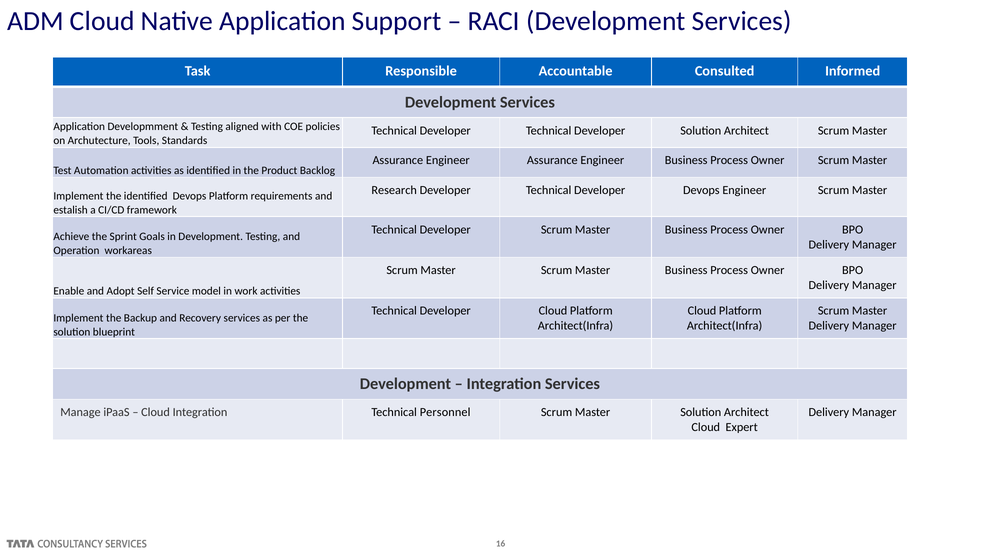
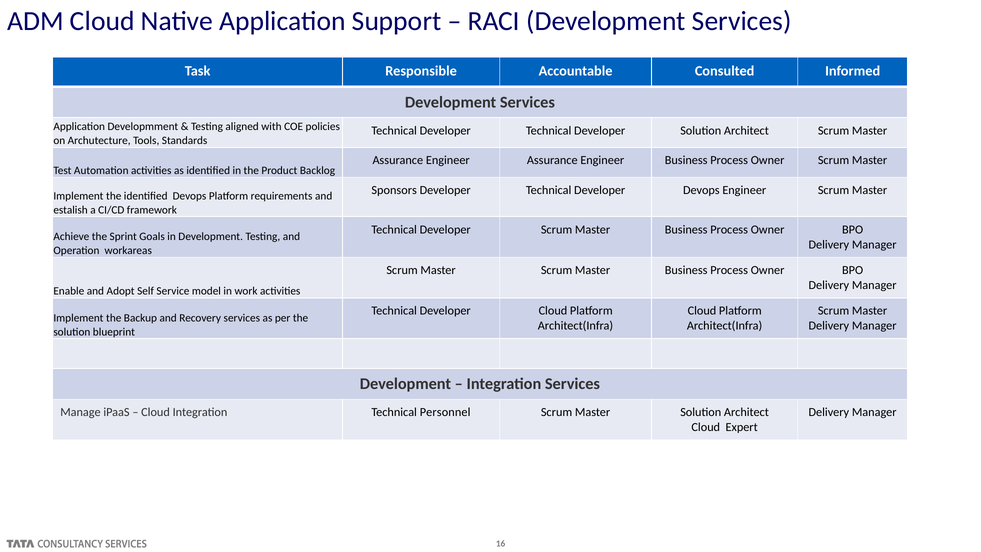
Research: Research -> Sponsors
